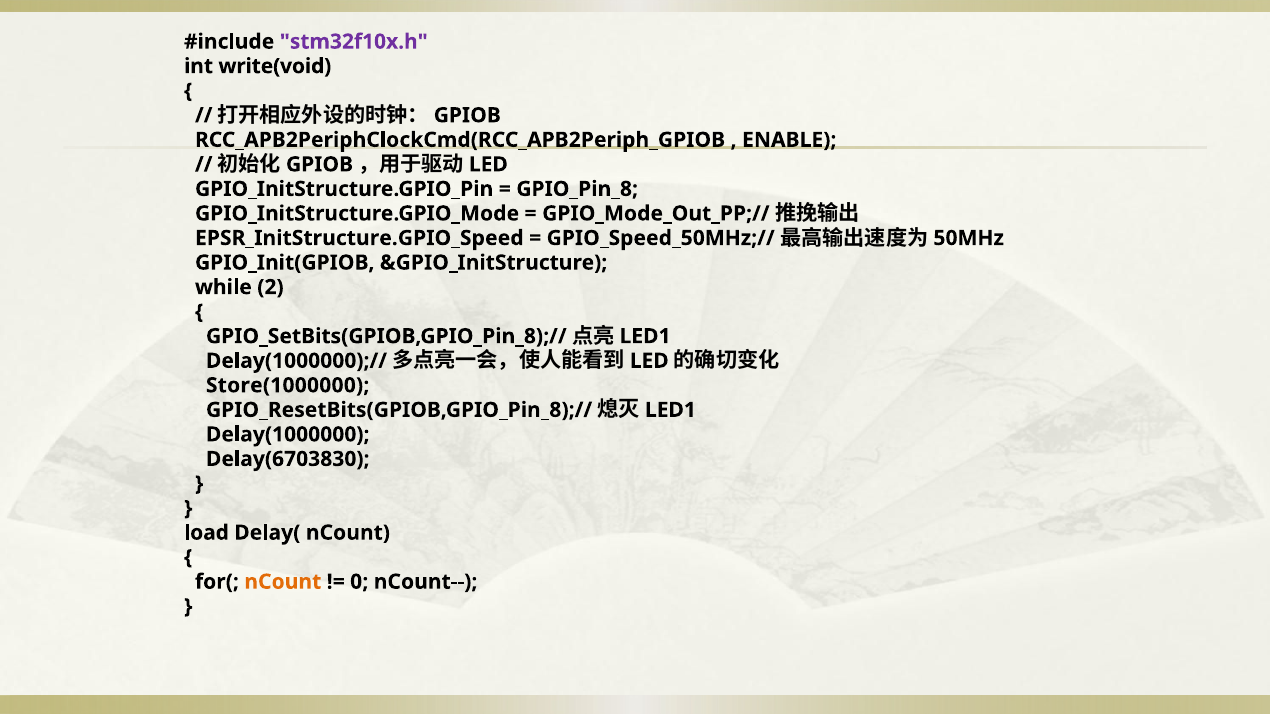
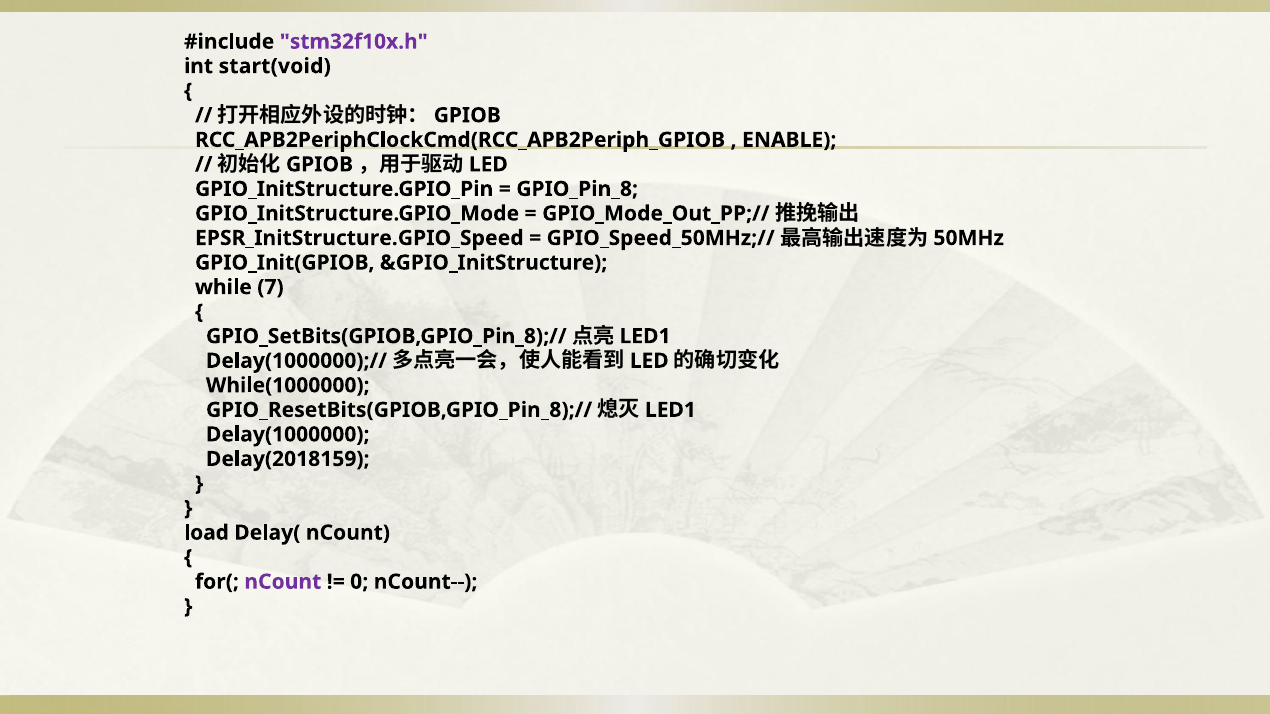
write(void: write(void -> start(void
2: 2 -> 7
Store(1000000: Store(1000000 -> While(1000000
Delay(6703830: Delay(6703830 -> Delay(2018159
nCount at (283, 582) colour: orange -> purple
